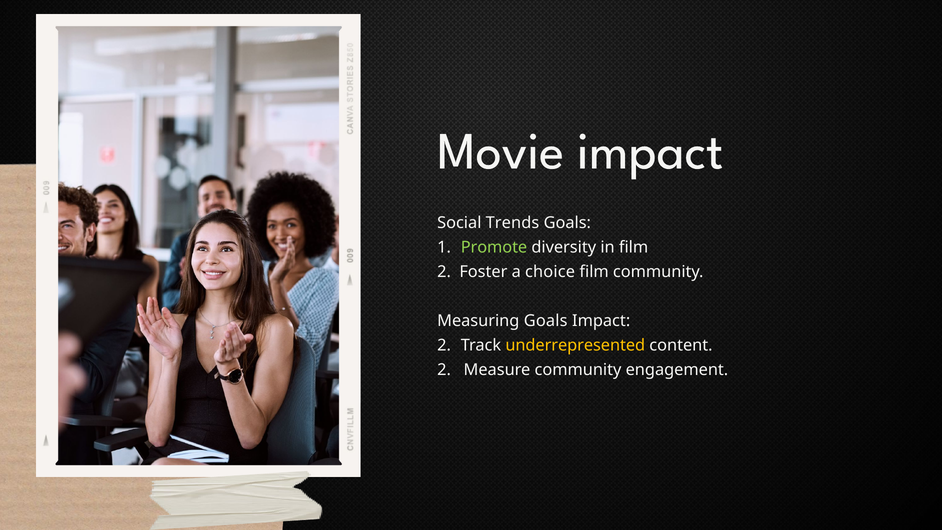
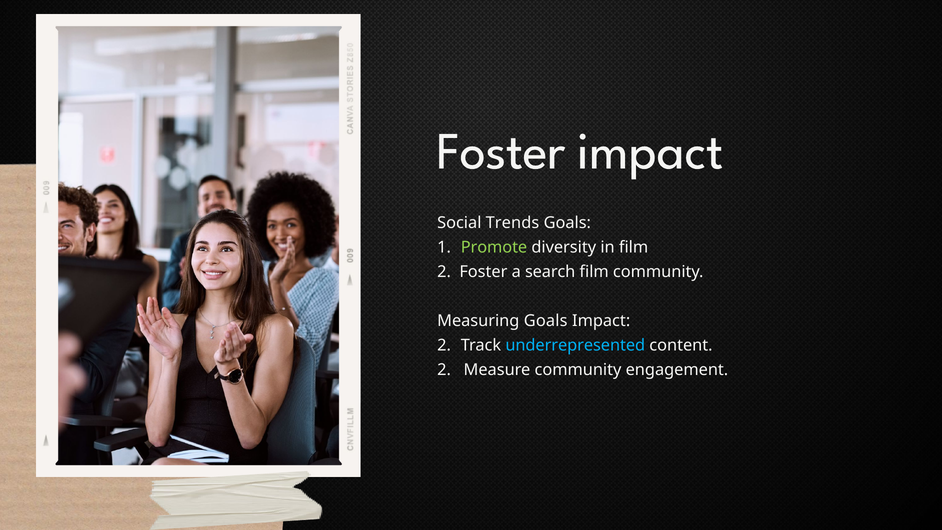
Movie at (501, 151): Movie -> Foster
choice: choice -> search
underrepresented colour: yellow -> light blue
